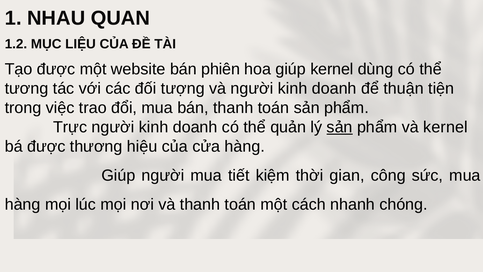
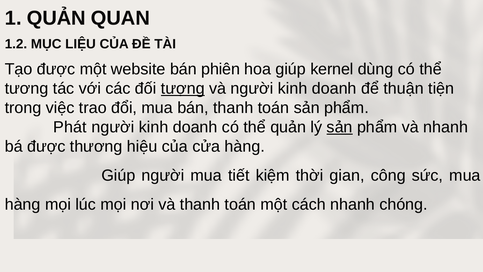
1 NHAU: NHAU -> QUẢN
tượng underline: none -> present
Trực: Trực -> Phát
và kernel: kernel -> nhanh
